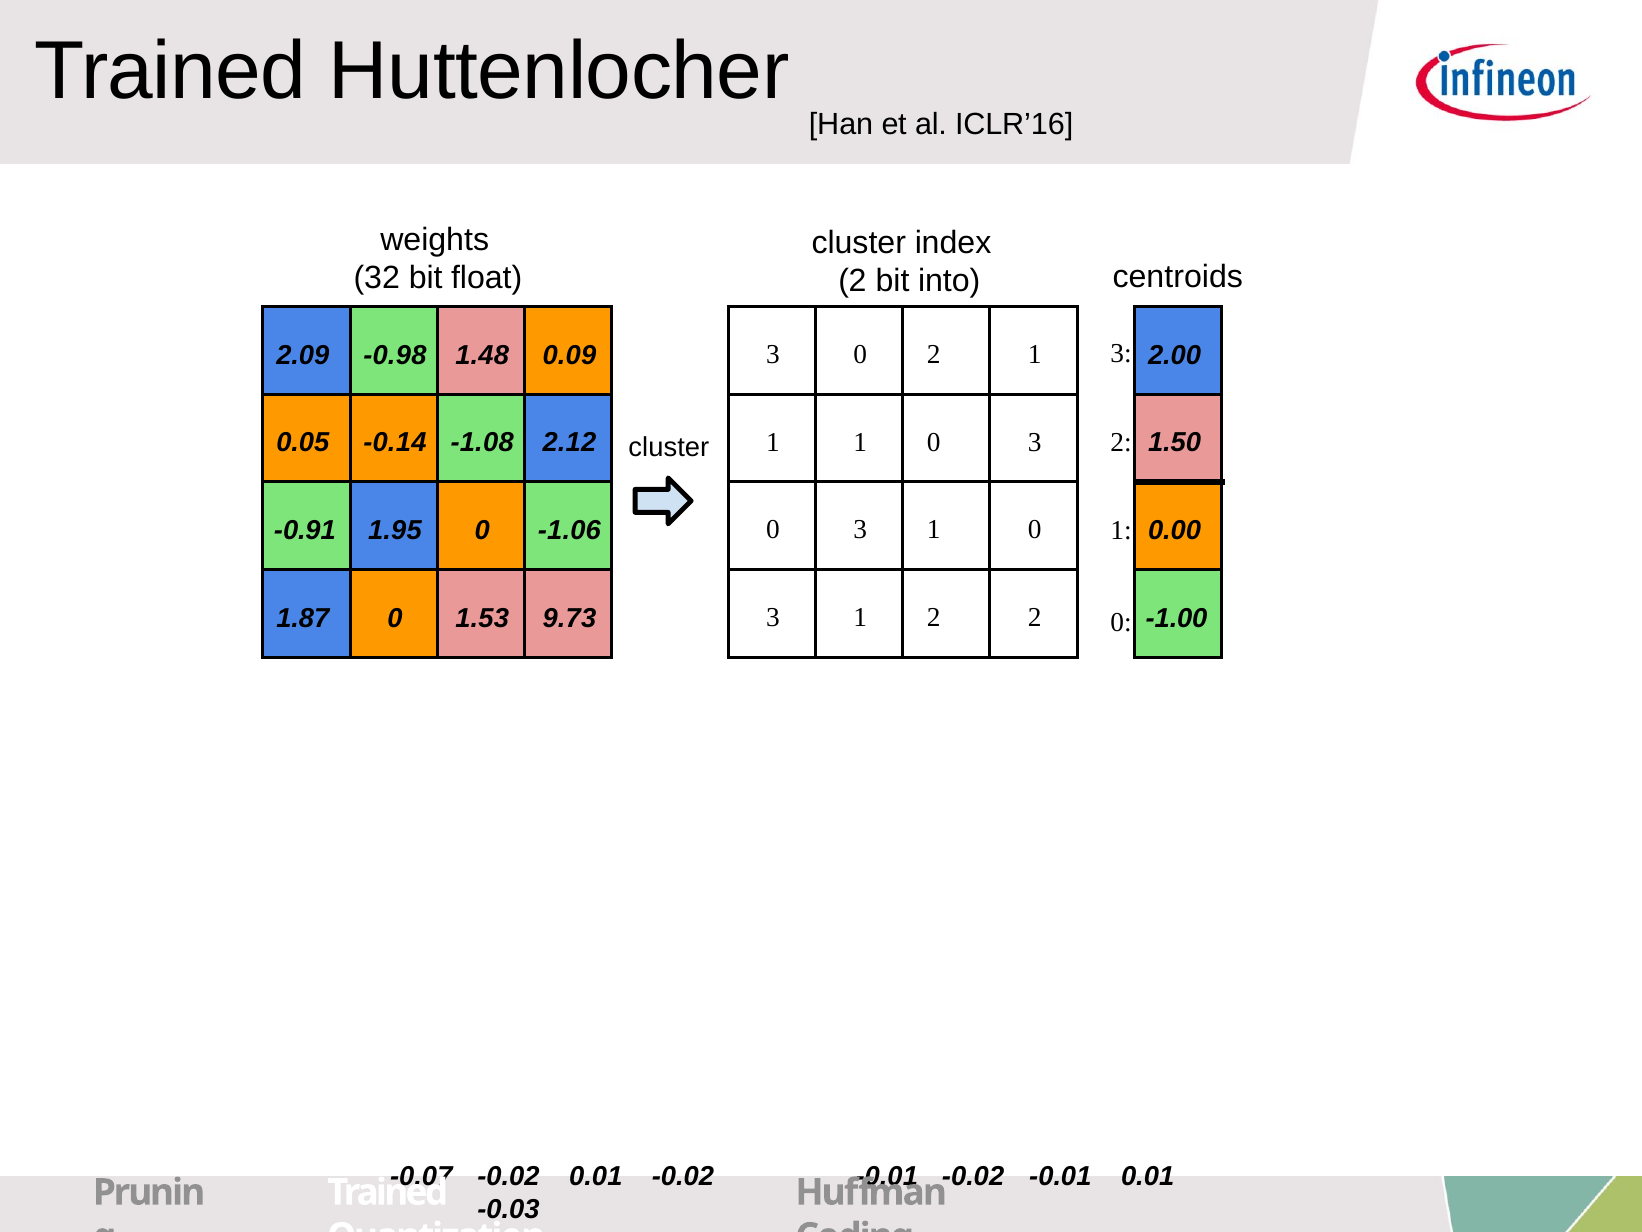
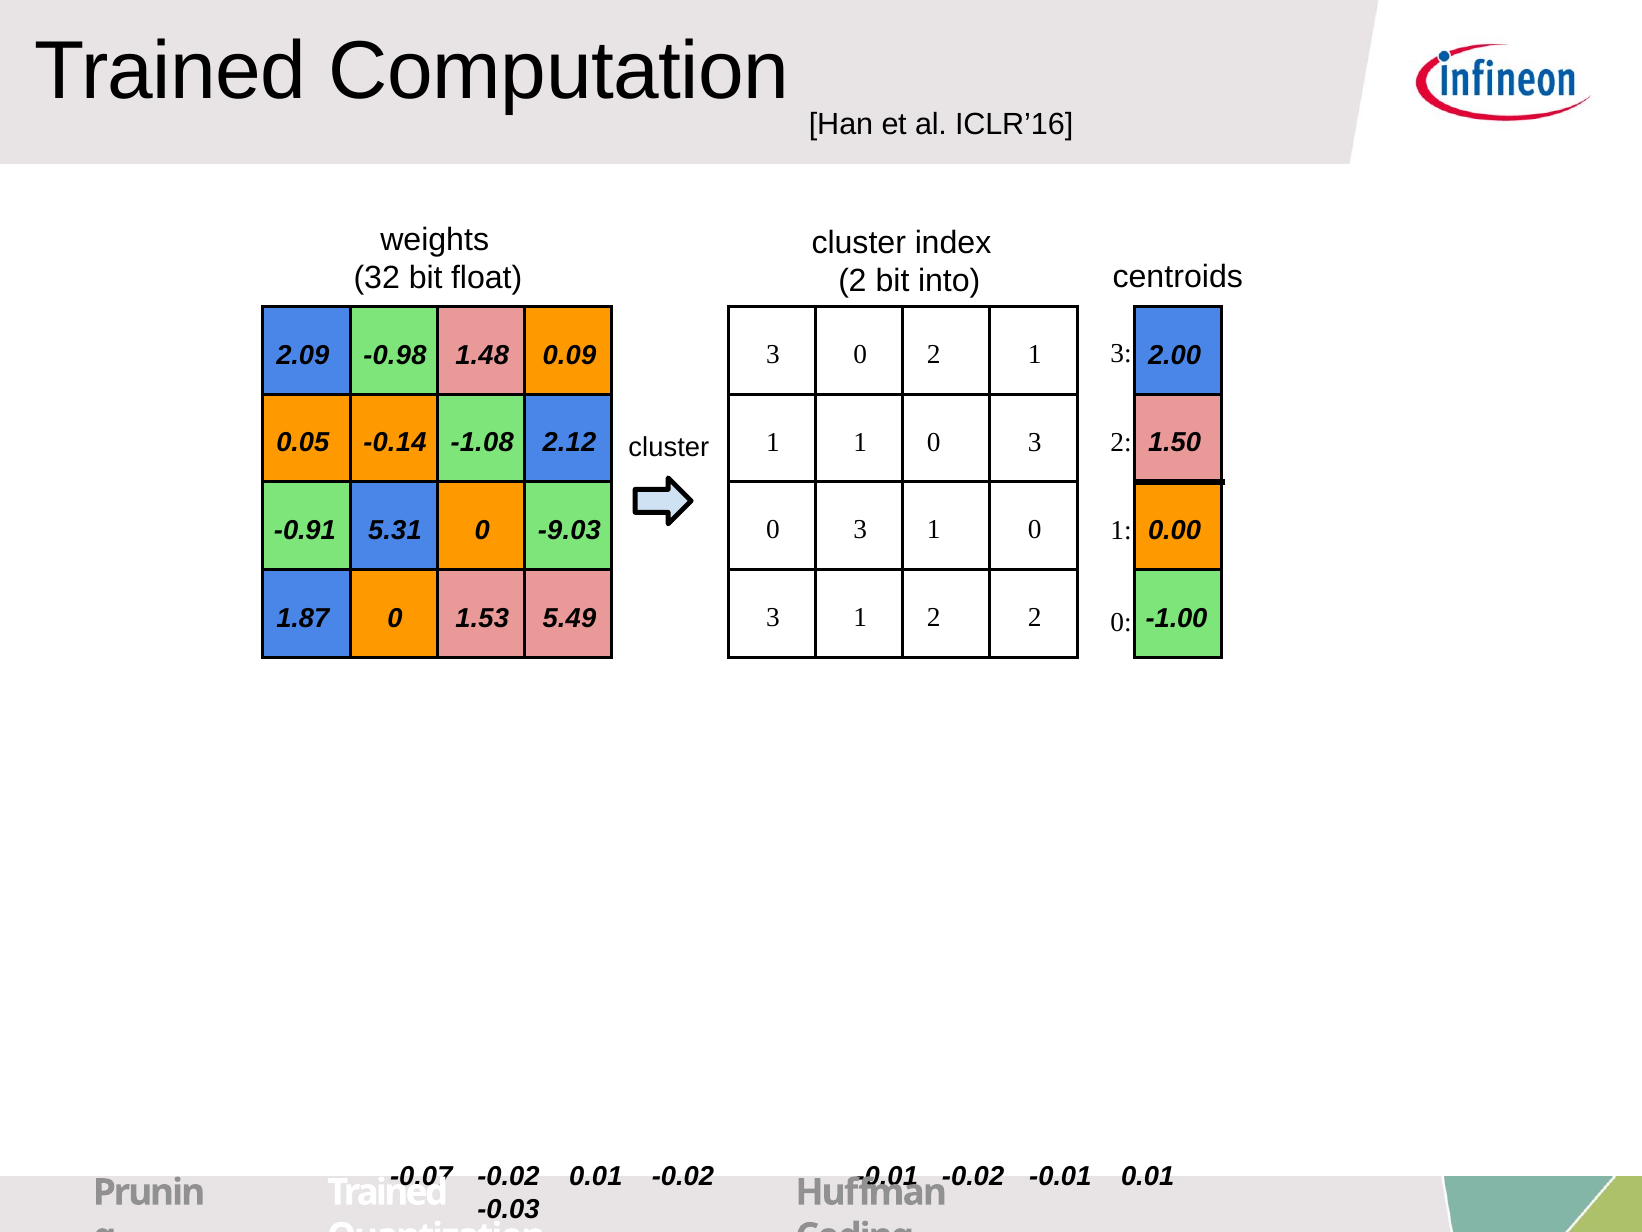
Huttenlocher: Huttenlocher -> Computation
1.95: 1.95 -> 5.31
-1.06: -1.06 -> -9.03
9.73: 9.73 -> 5.49
